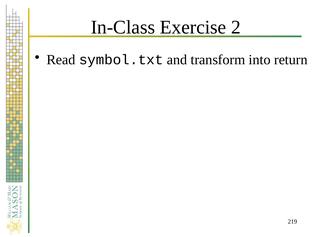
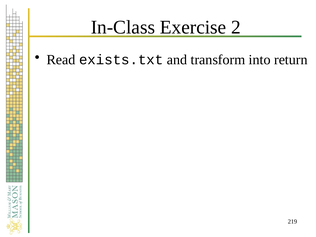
symbol.txt: symbol.txt -> exists.txt
